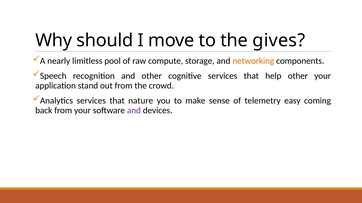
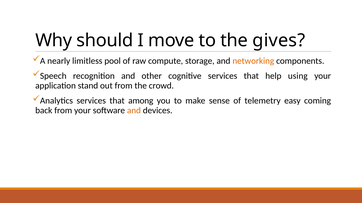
help other: other -> using
nature: nature -> among
and at (134, 111) colour: purple -> orange
